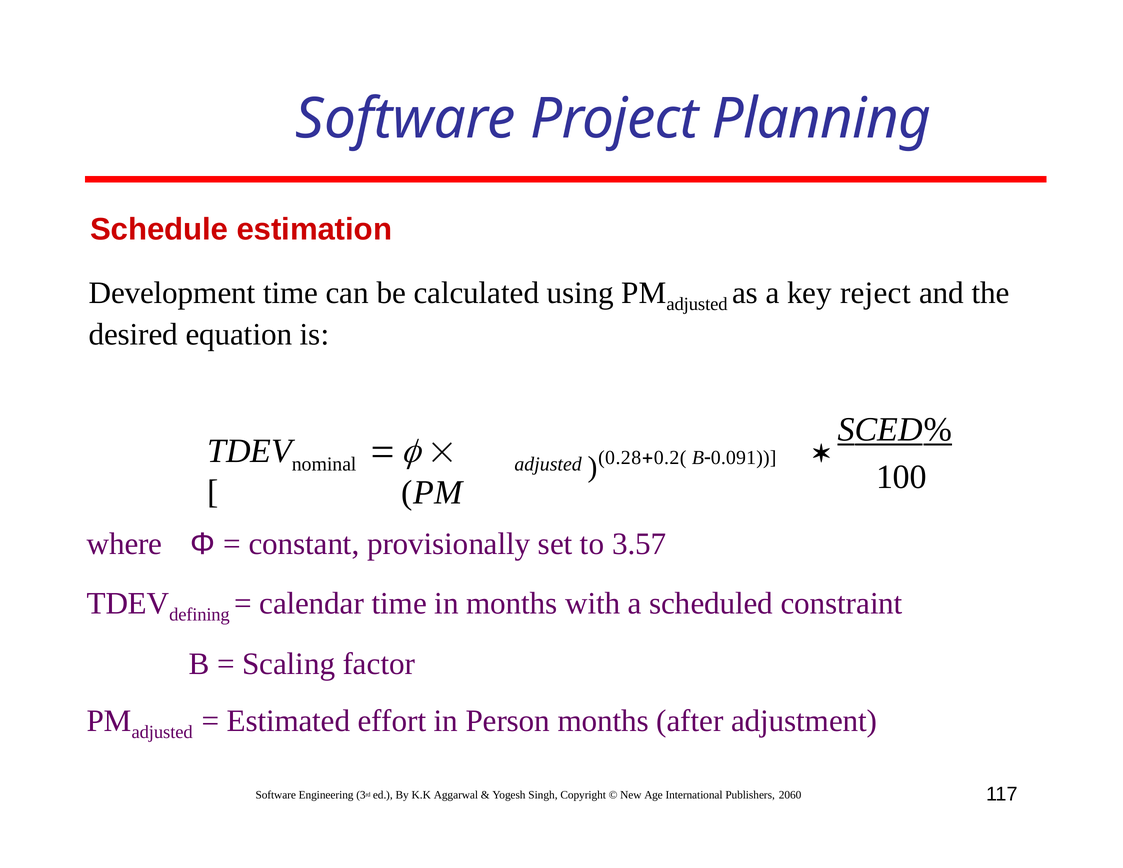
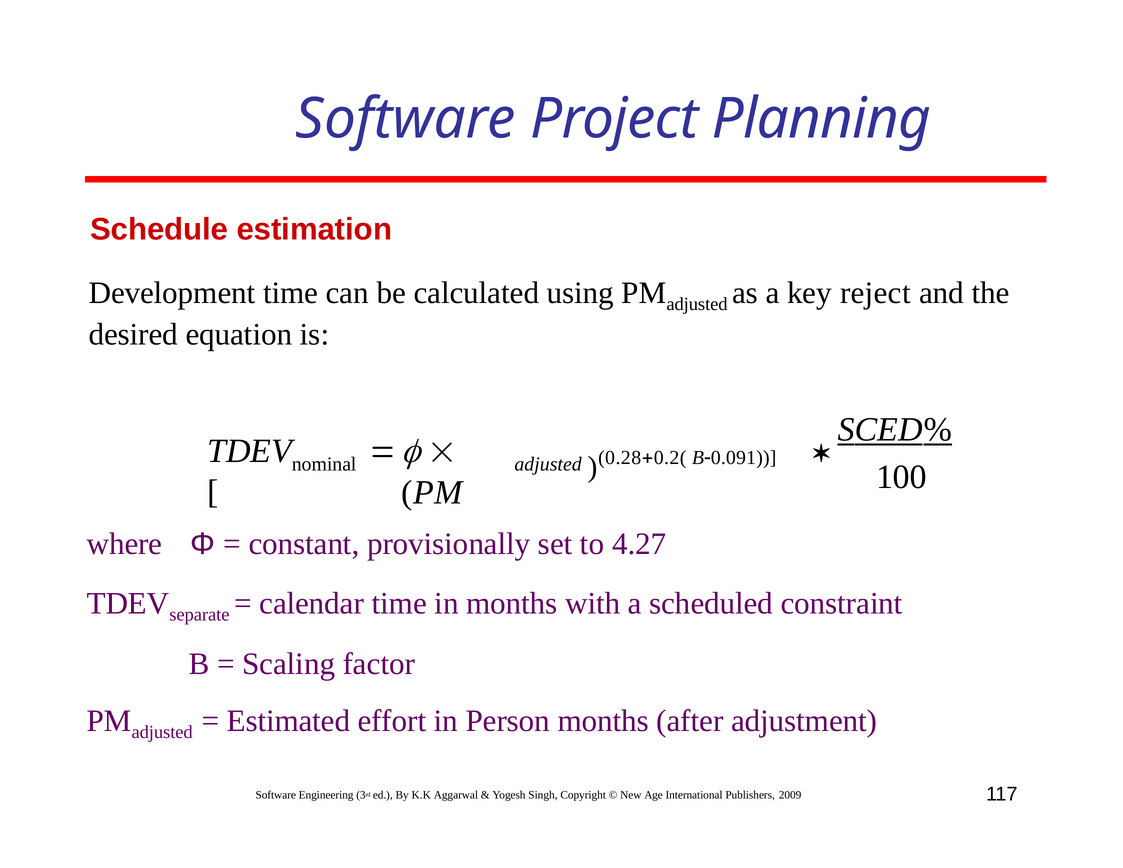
3.57: 3.57 -> 4.27
defining: defining -> separate
2060: 2060 -> 2009
